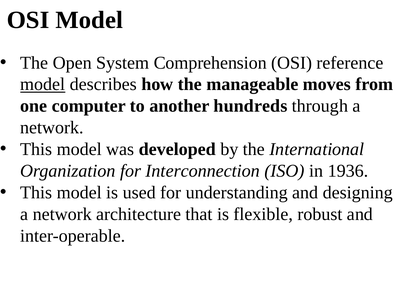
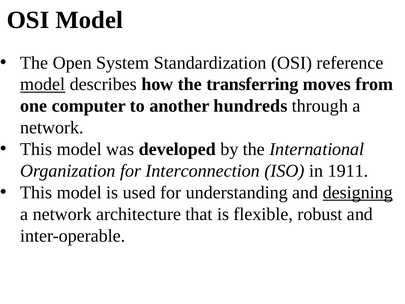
Comprehension: Comprehension -> Standardization
manageable: manageable -> transferring
1936: 1936 -> 1911
designing underline: none -> present
